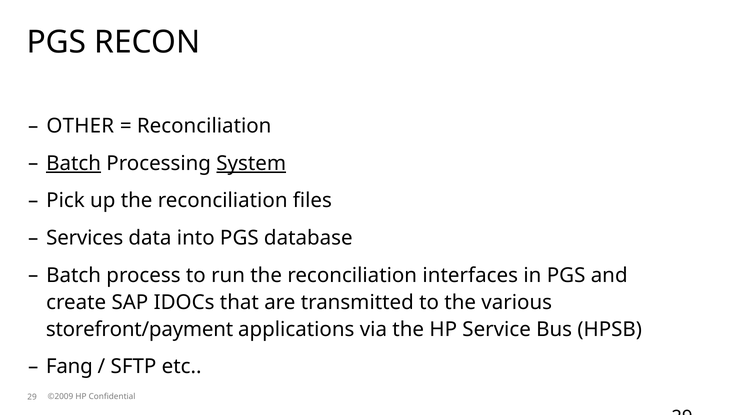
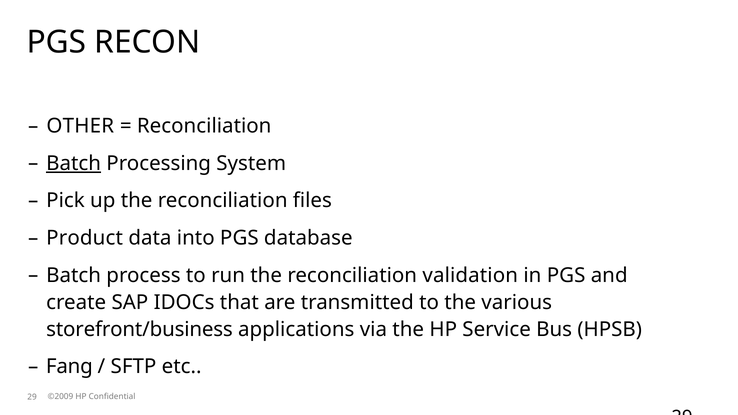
System underline: present -> none
Services: Services -> Product
interfaces: interfaces -> validation
storefront/payment: storefront/payment -> storefront/business
